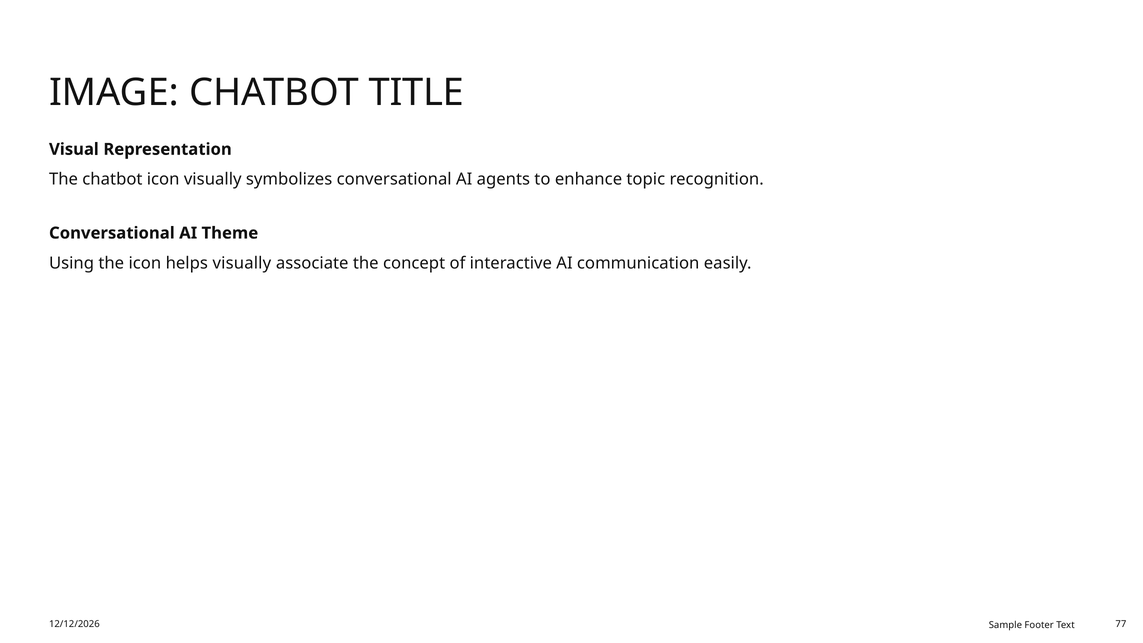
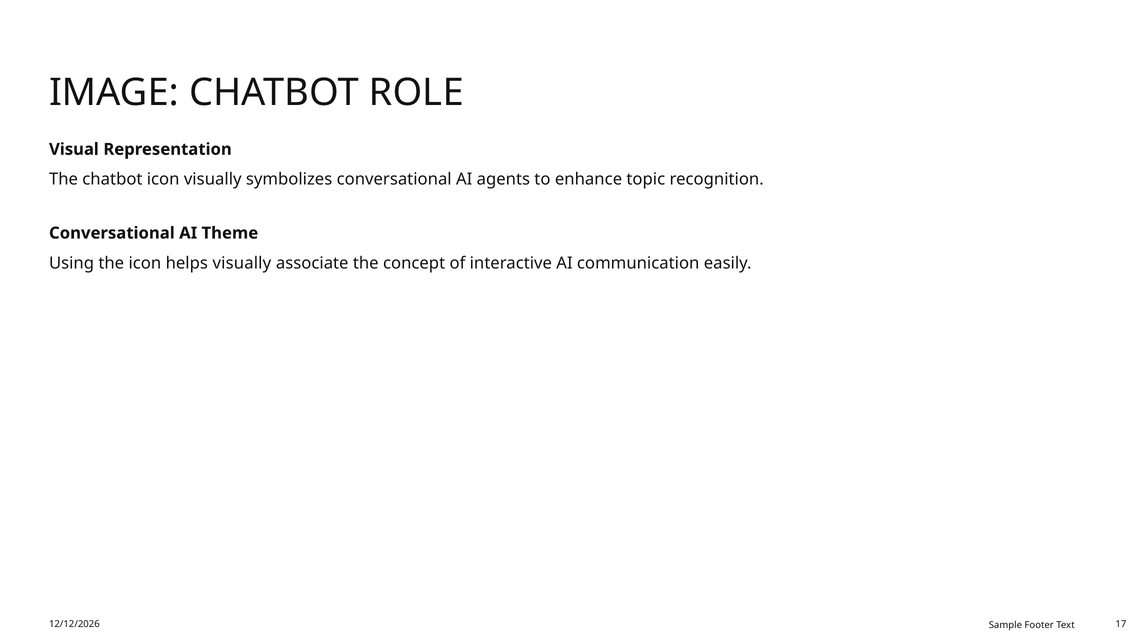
TITLE: TITLE -> ROLE
77: 77 -> 17
